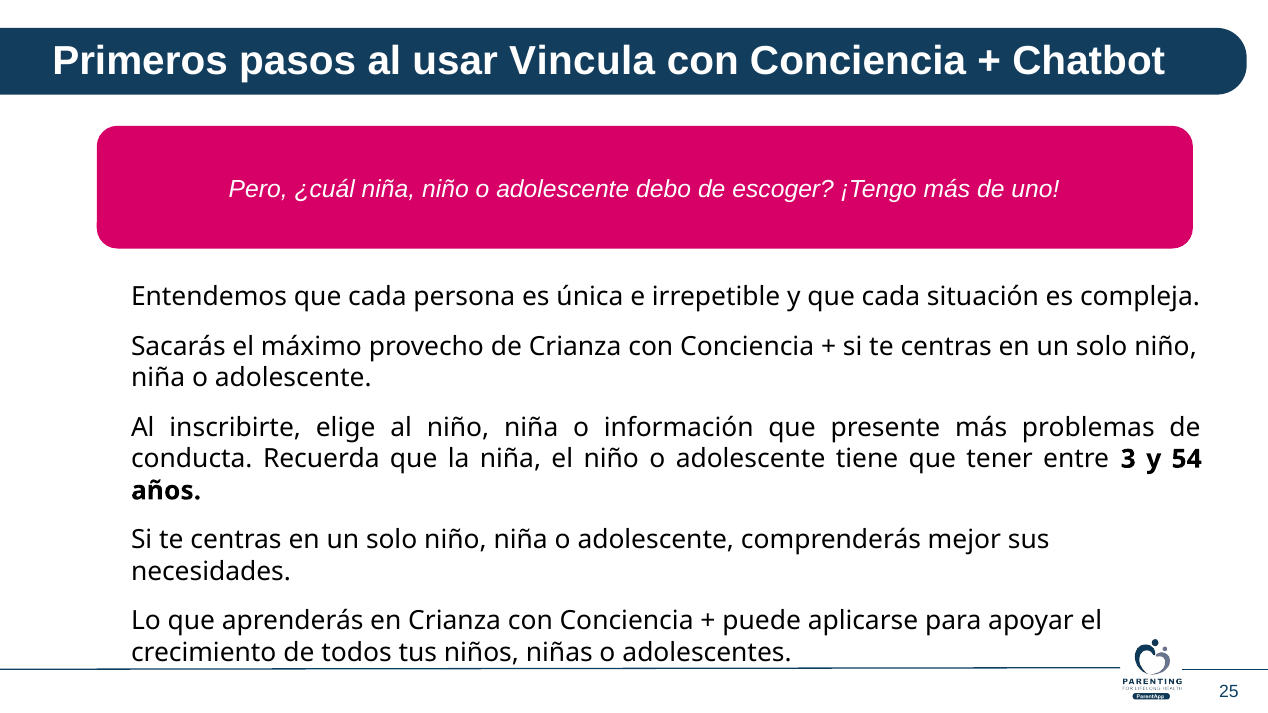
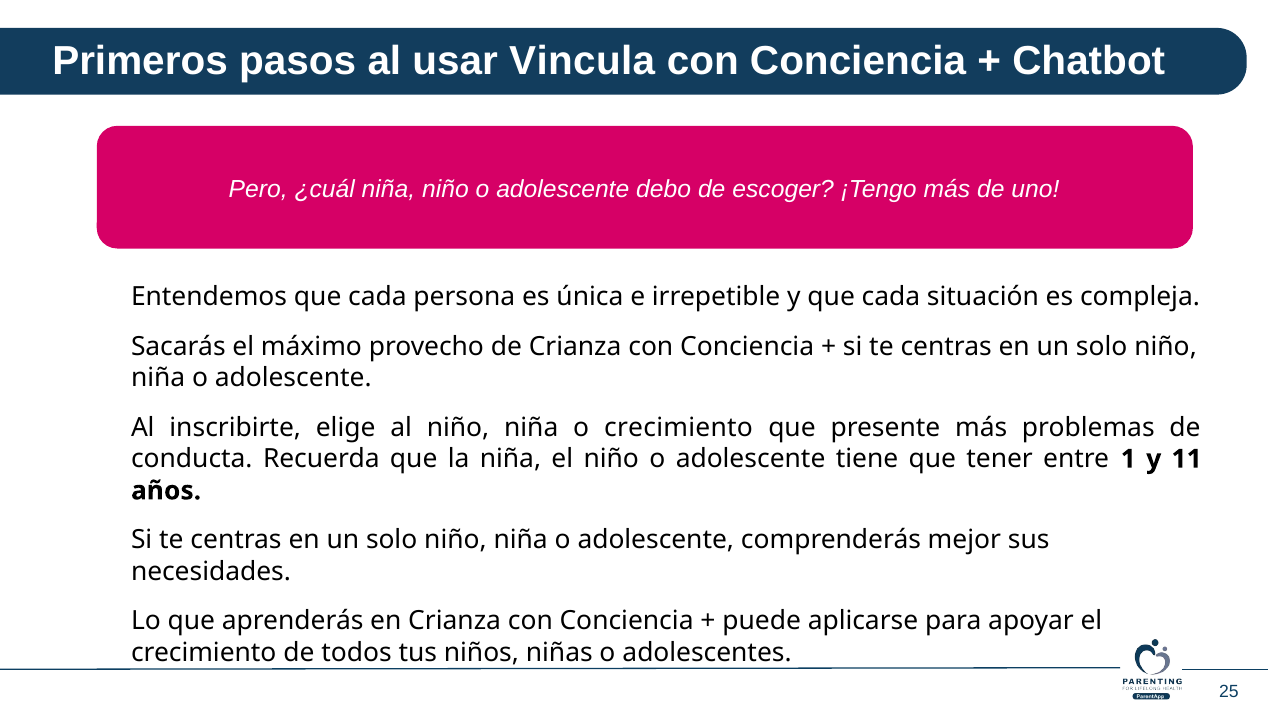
o información: información -> crecimiento
3: 3 -> 1
54: 54 -> 11
